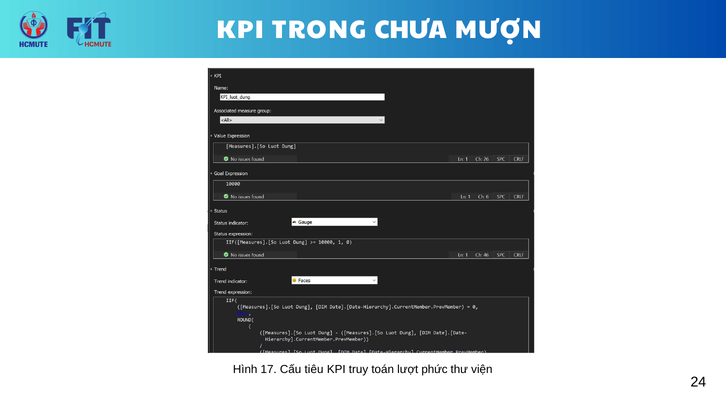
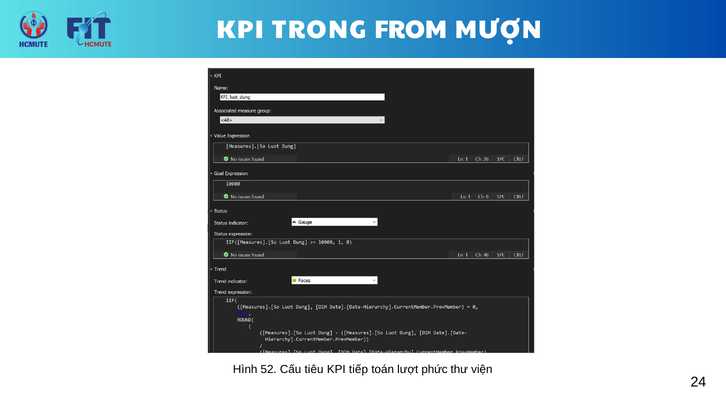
CHƯA: CHƯA -> FROM
17: 17 -> 52
truy: truy -> tiếp
